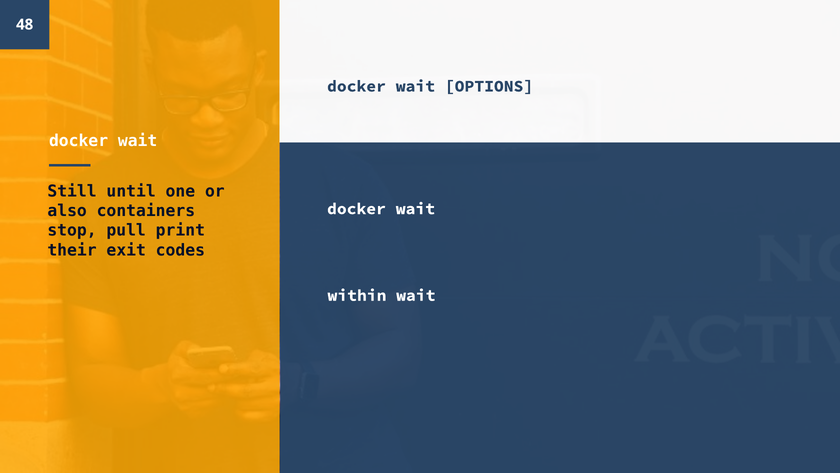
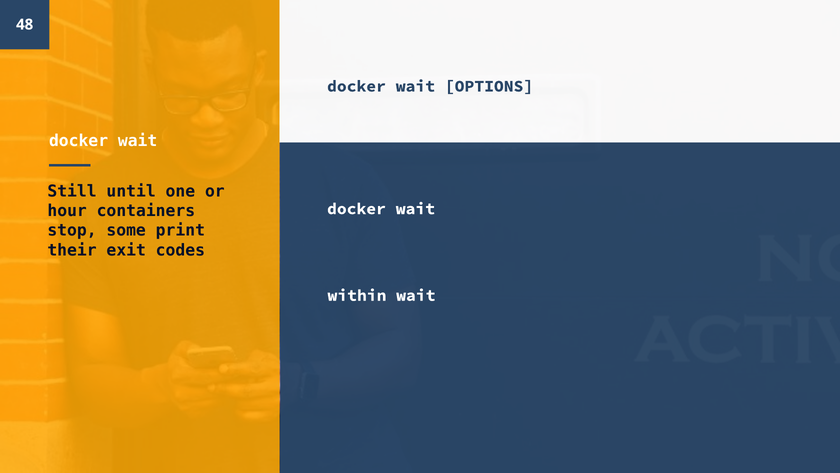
also: also -> hour
pull: pull -> some
